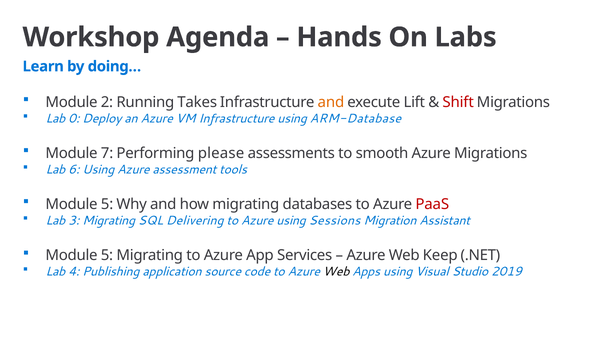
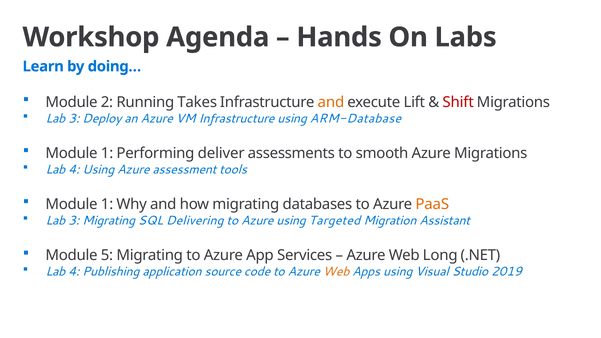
0 at (74, 118): 0 -> 3
7 at (107, 153): 7 -> 1
please: please -> deliver
6 at (74, 170): 6 -> 4
5 at (107, 204): 5 -> 1
PaaS colour: red -> orange
Sessions: Sessions -> Targeted
Keep: Keep -> Long
Web at (336, 272) colour: black -> orange
